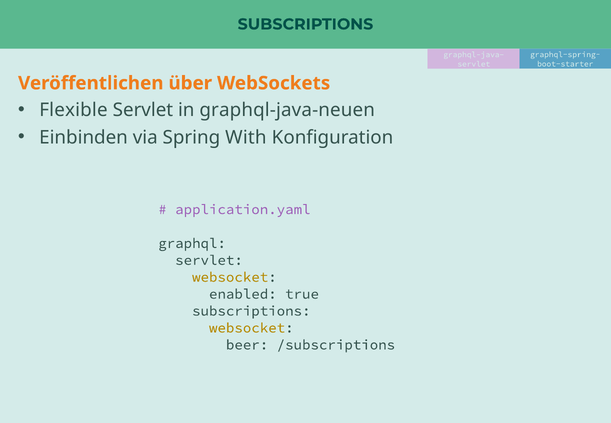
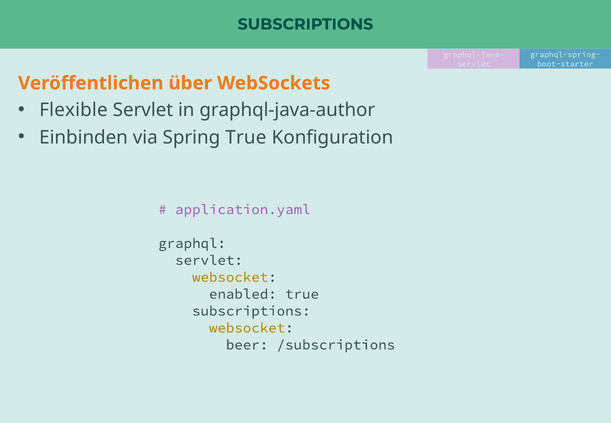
graphql-java-neuen: graphql-java-neuen -> graphql-java-author
Spring With: With -> True
